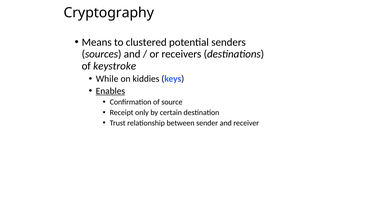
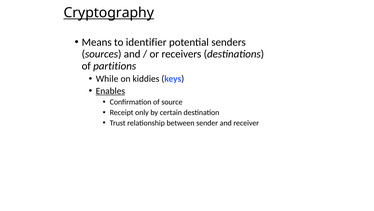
Cryptography underline: none -> present
clustered: clustered -> identifier
keystroke: keystroke -> partitions
